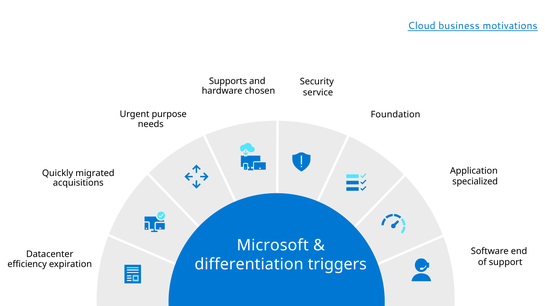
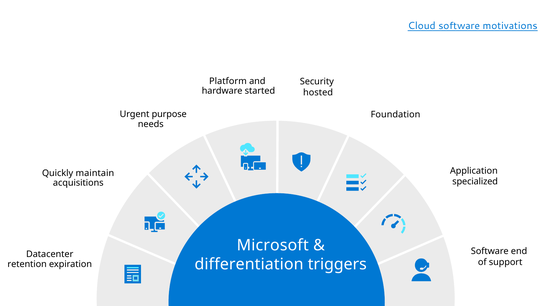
Cloud business: business -> software
Supports: Supports -> Platform
chosen: chosen -> started
service: service -> hosted
migrated: migrated -> maintain
efficiency: efficiency -> retention
